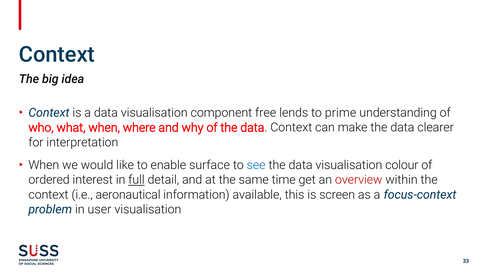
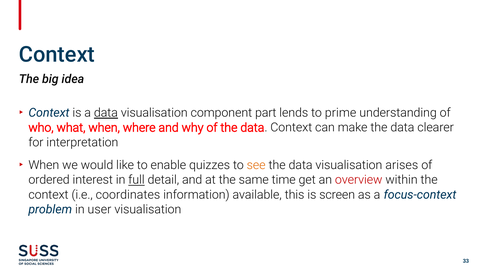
data at (106, 113) underline: none -> present
free: free -> part
surface: surface -> quizzes
see colour: blue -> orange
colour: colour -> arises
aeronautical: aeronautical -> coordinates
